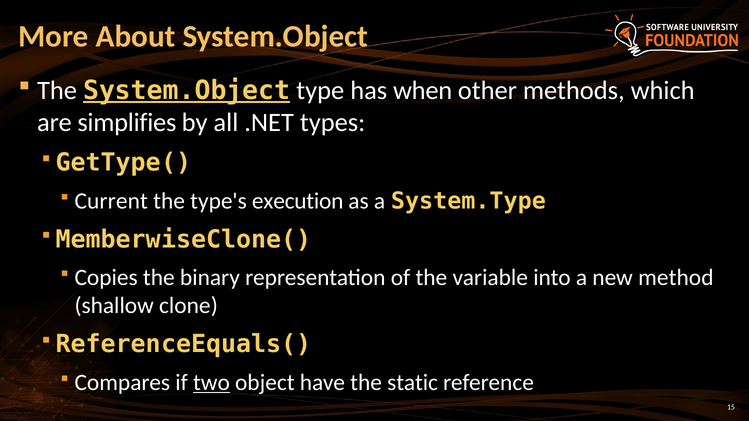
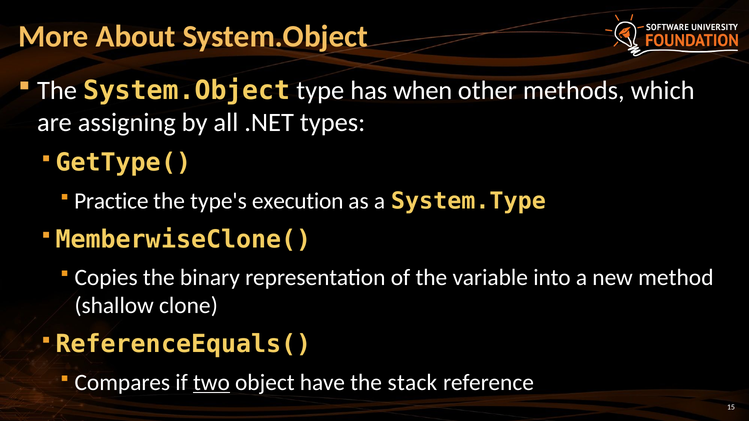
System.Object at (187, 91) underline: present -> none
simplifies: simplifies -> assigning
Current: Current -> Practice
static: static -> stack
